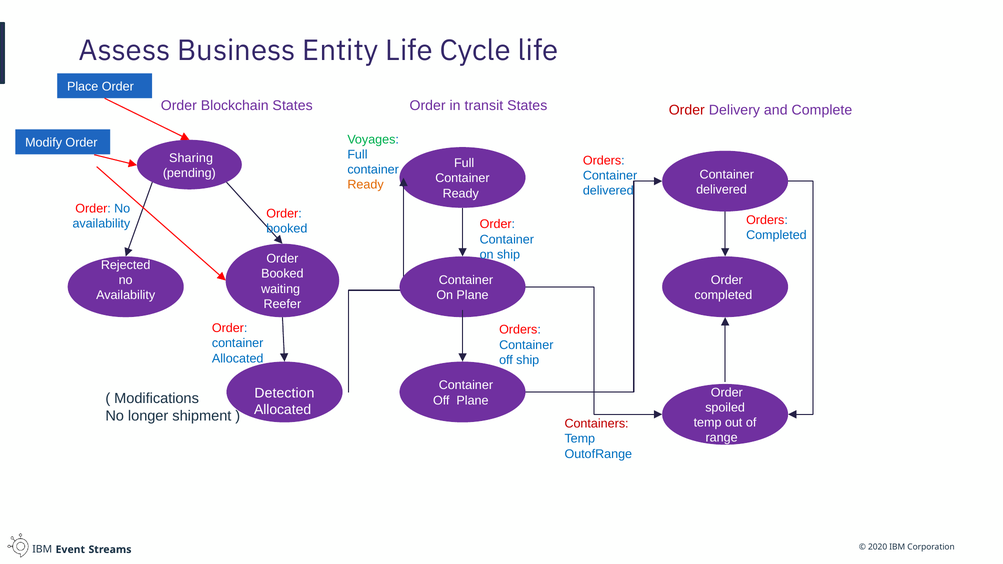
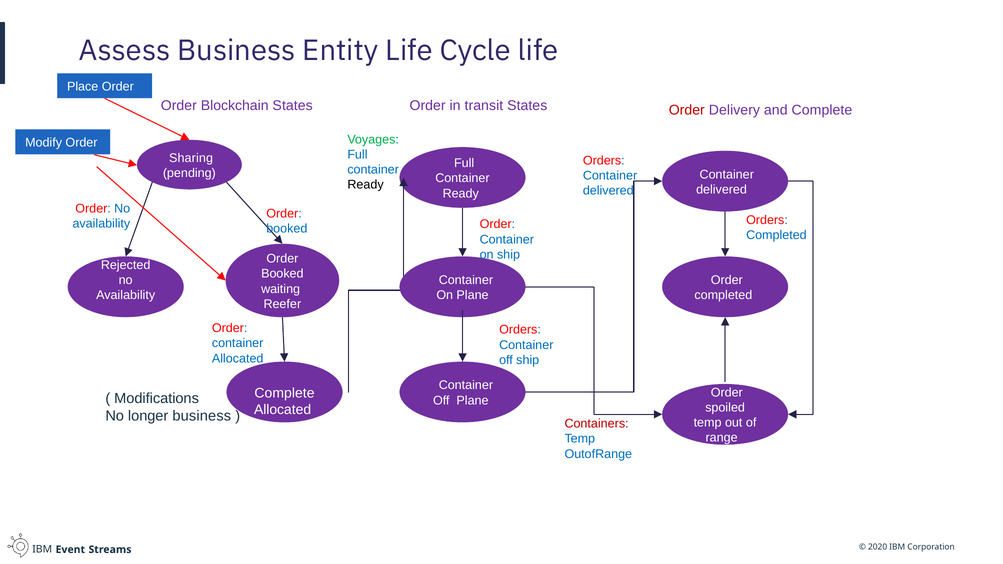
Ready at (366, 185) colour: orange -> black
Detection at (284, 393): Detection -> Complete
longer shipment: shipment -> business
